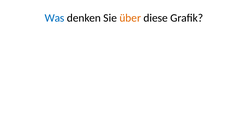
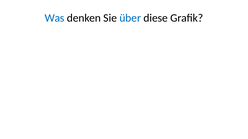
über colour: orange -> blue
